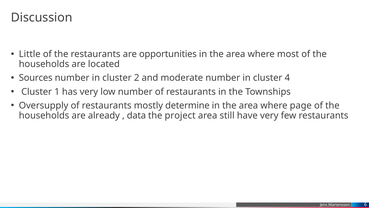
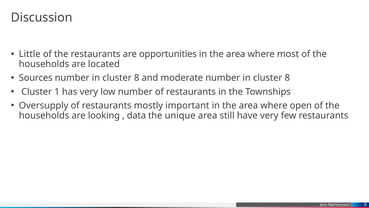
2 at (137, 78): 2 -> 8
4 at (287, 78): 4 -> 8
determine: determine -> important
page: page -> open
already: already -> looking
project: project -> unique
